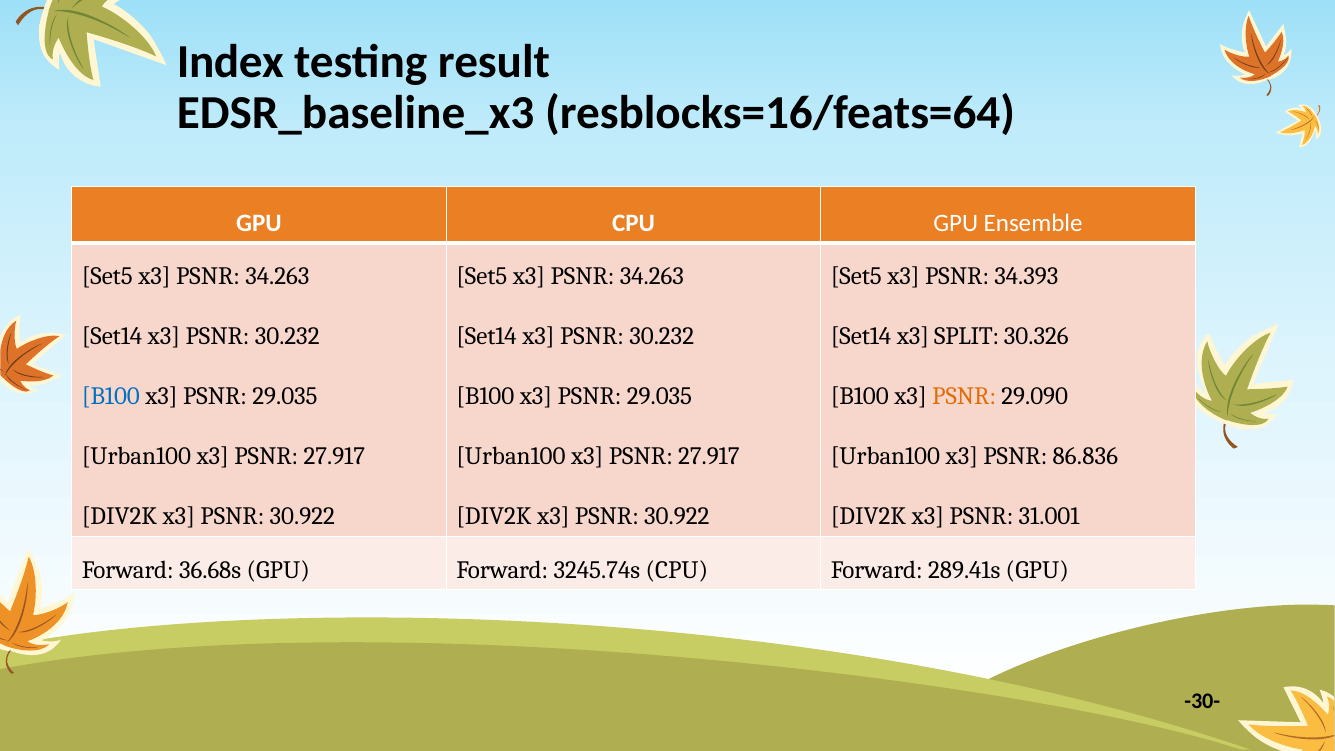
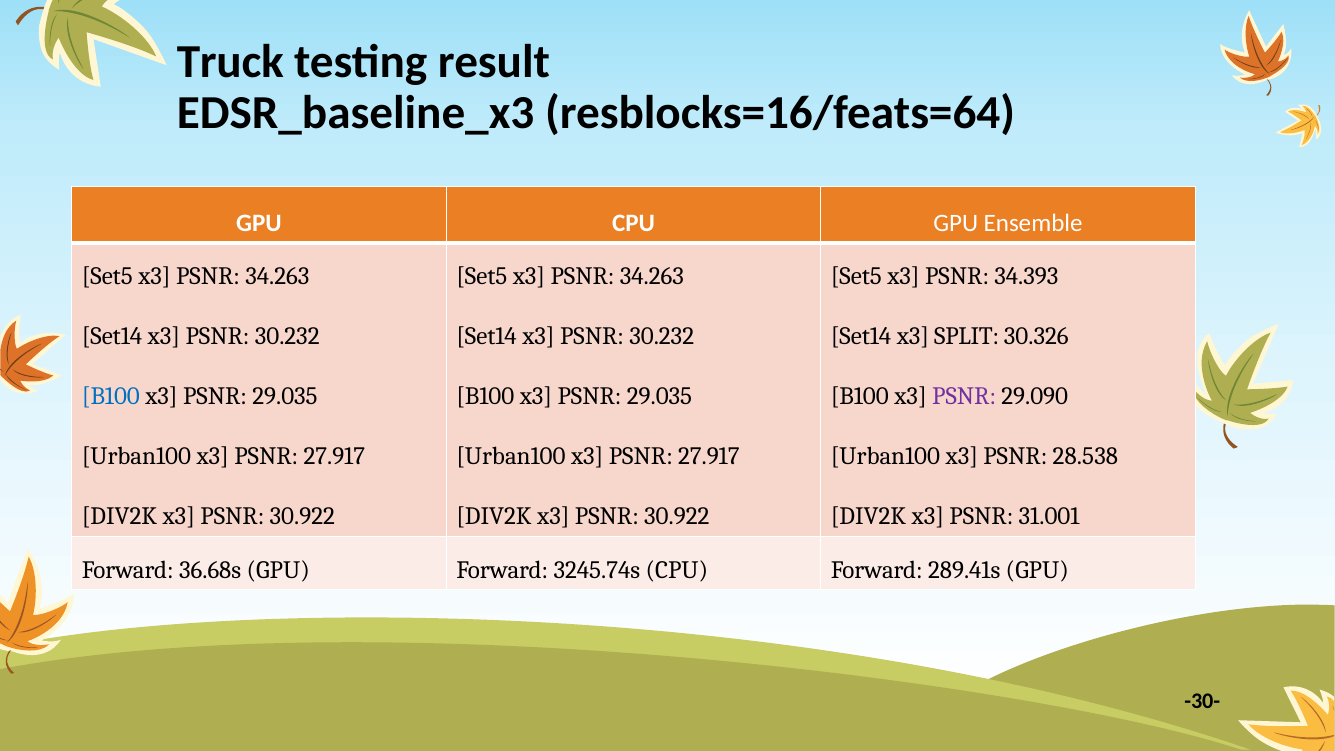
Index: Index -> Truck
PSNR at (964, 396) colour: orange -> purple
86.836: 86.836 -> 28.538
